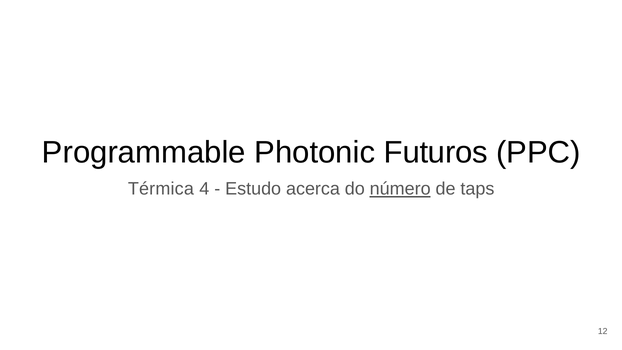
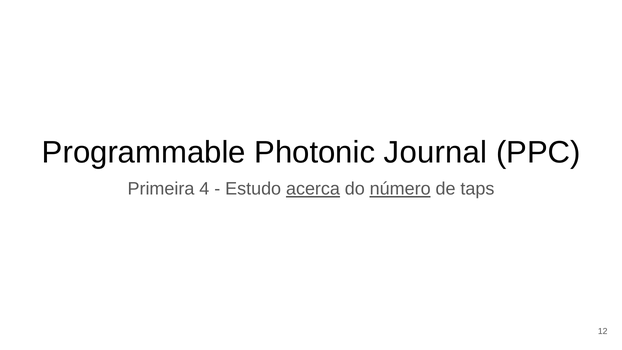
Futuros: Futuros -> Journal
Térmica: Térmica -> Primeira
acerca underline: none -> present
